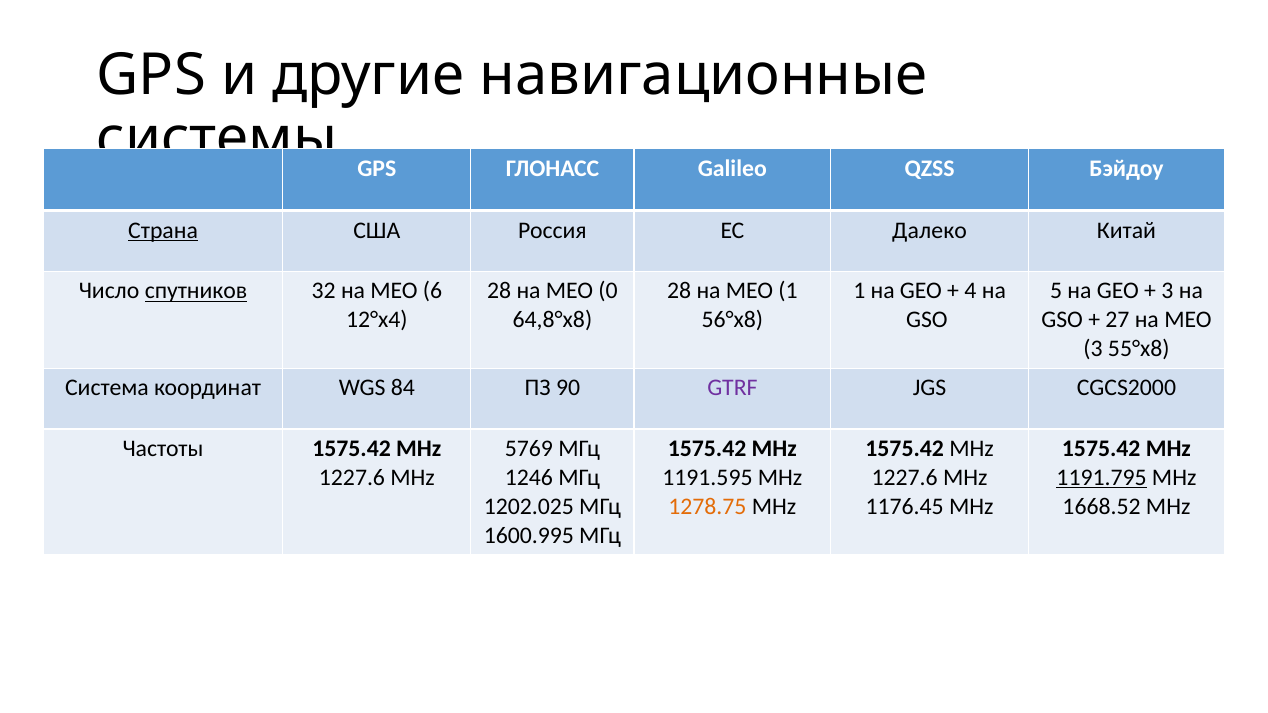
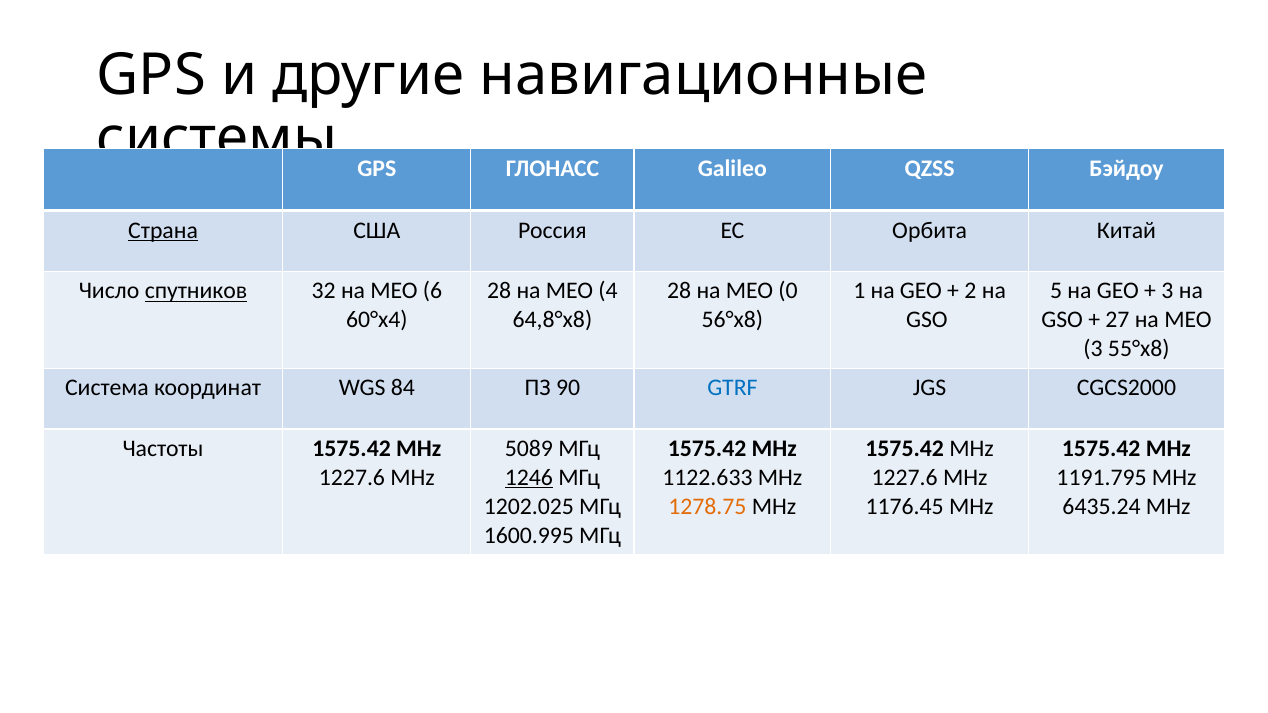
Далеко: Далеко -> Орбита
0: 0 -> 4
MEO 1: 1 -> 0
4: 4 -> 2
12°x4: 12°x4 -> 60°x4
GTRF colour: purple -> blue
5769: 5769 -> 5089
1246 underline: none -> present
1191.595: 1191.595 -> 1122.633
1191.795 underline: present -> none
1668.52: 1668.52 -> 6435.24
